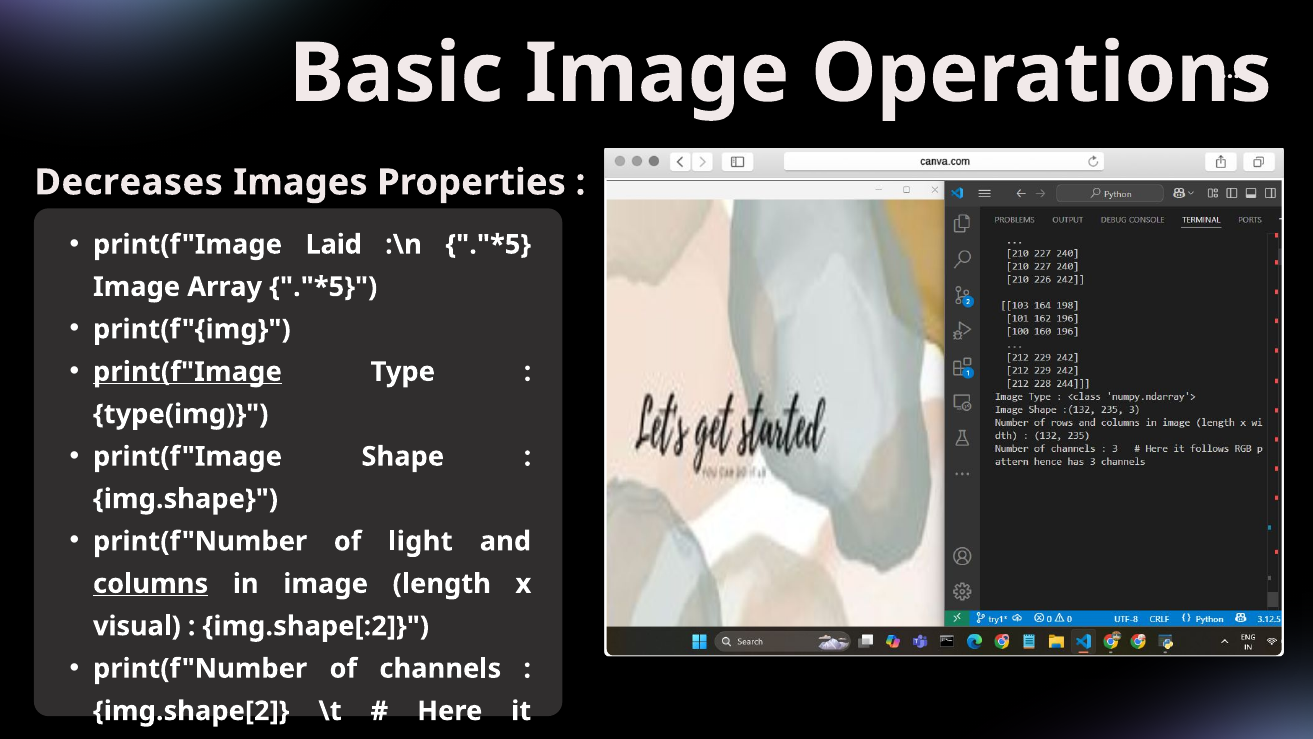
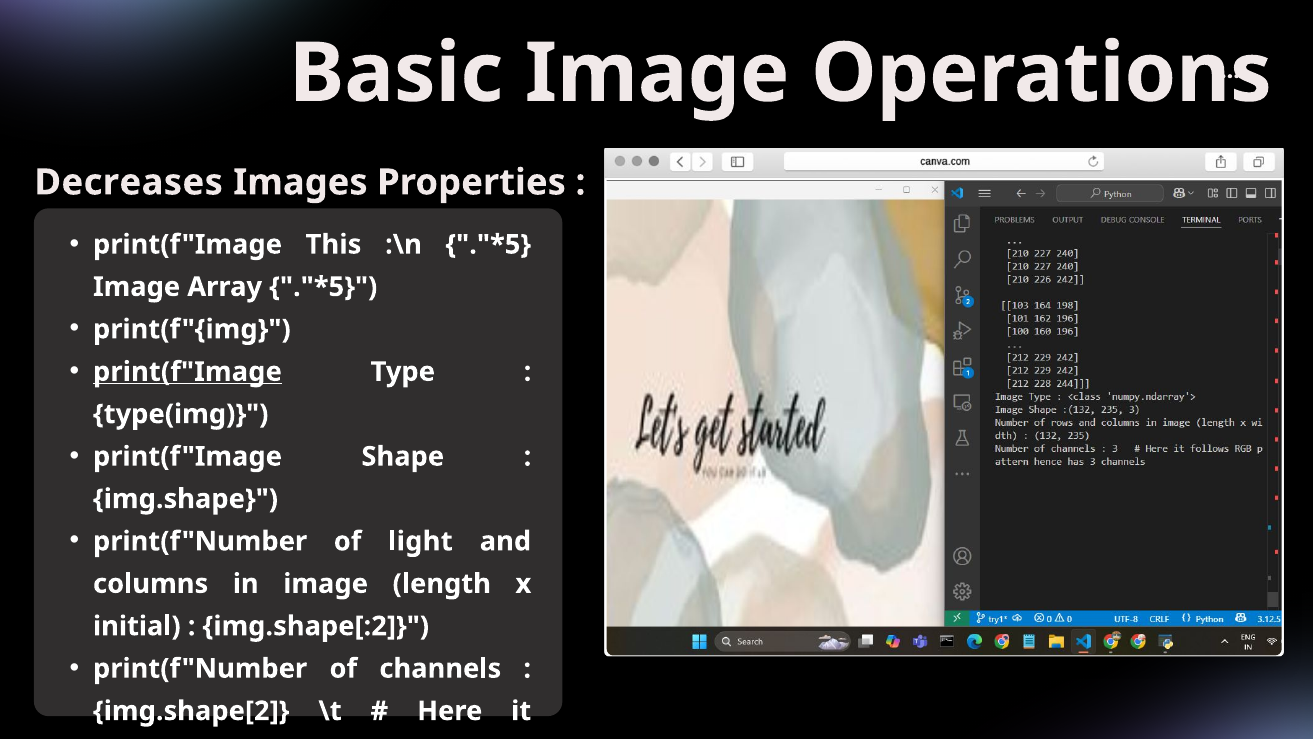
Laid: Laid -> This
columns underline: present -> none
visual: visual -> initial
